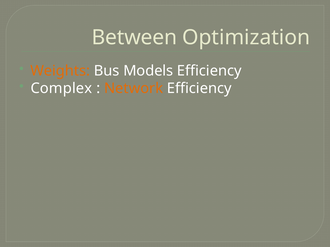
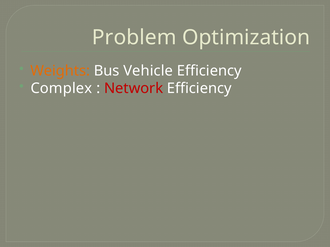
Between: Between -> Problem
Models: Models -> Vehicle
Network colour: orange -> red
